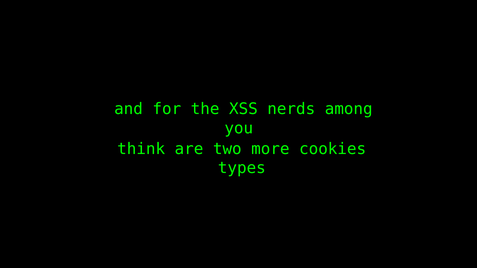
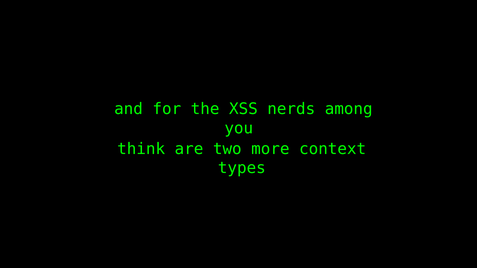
cookies: cookies -> context
